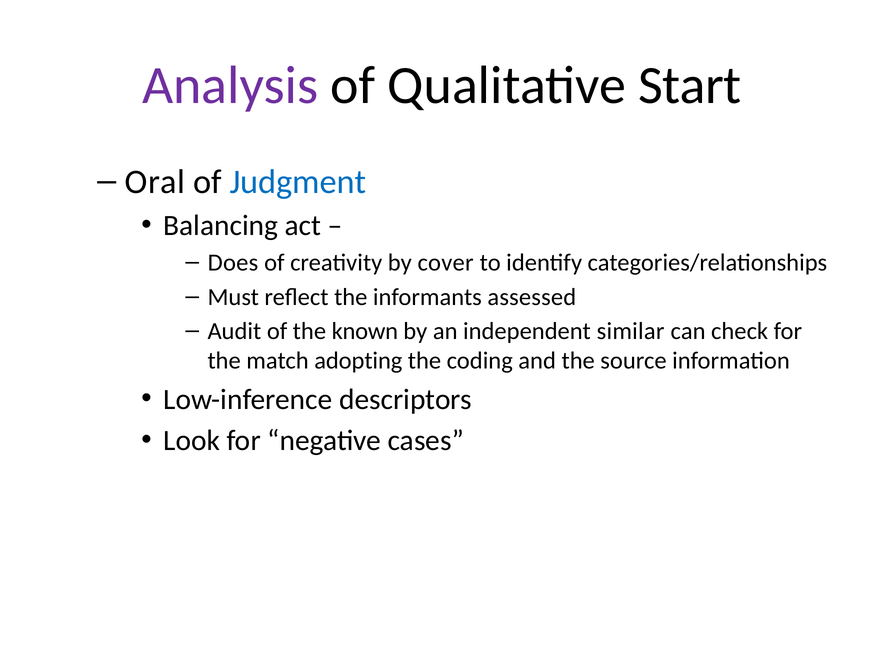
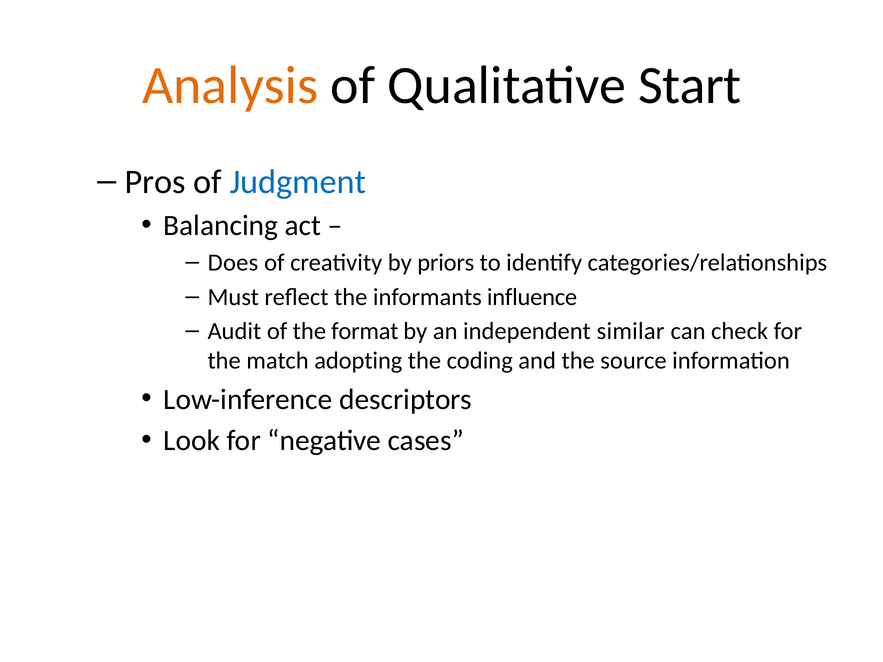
Analysis colour: purple -> orange
Oral: Oral -> Pros
cover: cover -> priors
assessed: assessed -> influence
known: known -> format
